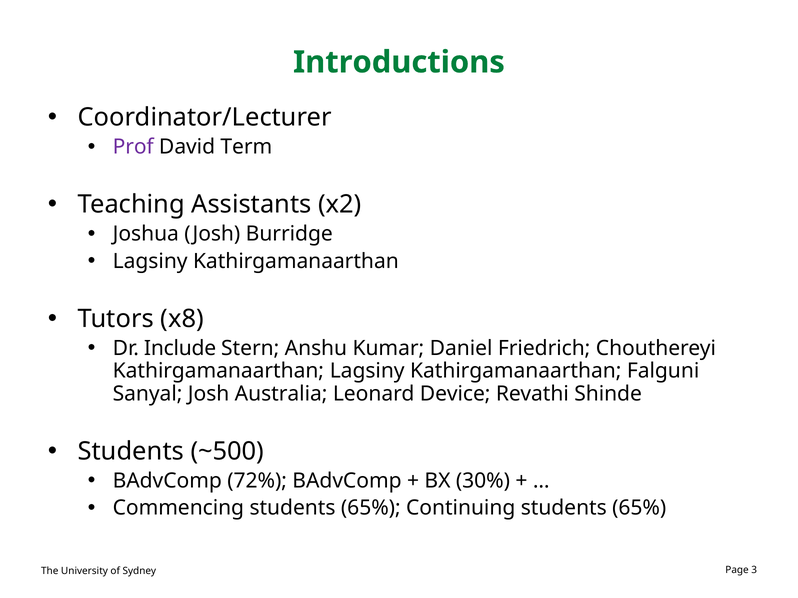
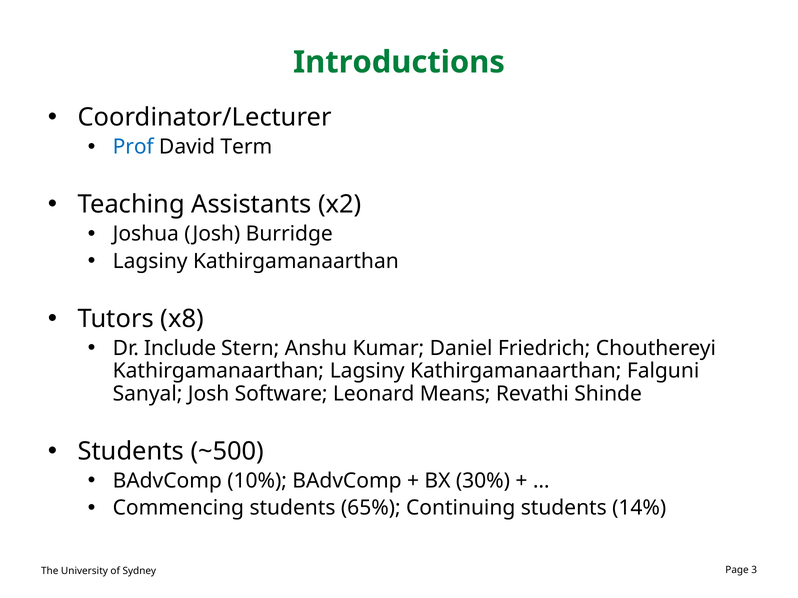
Prof colour: purple -> blue
Australia: Australia -> Software
Device: Device -> Means
72%: 72% -> 10%
Continuing students 65%: 65% -> 14%
